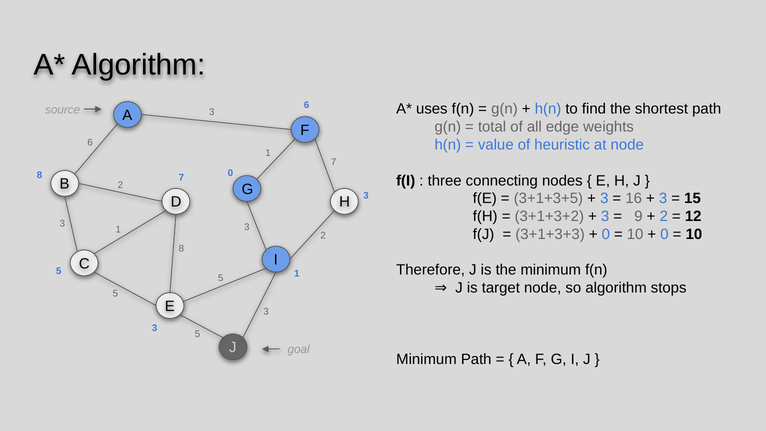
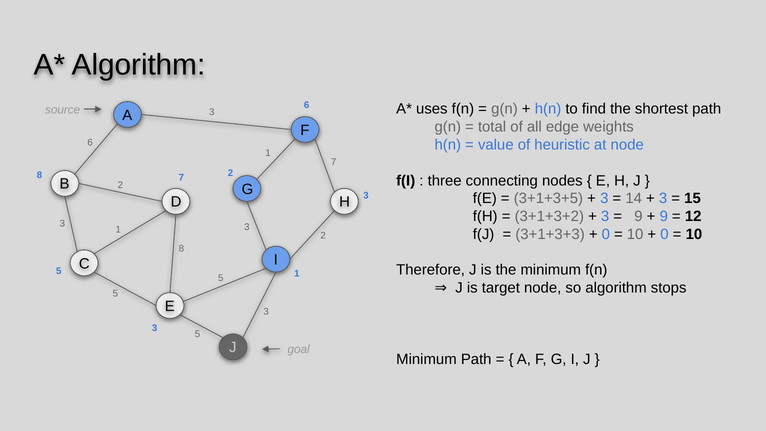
7 0: 0 -> 2
16: 16 -> 14
2 at (664, 216): 2 -> 9
